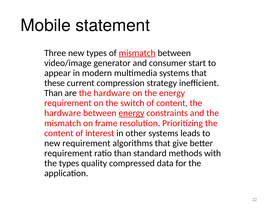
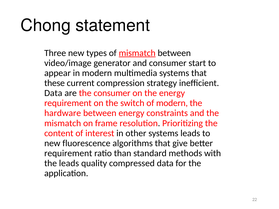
Mobile: Mobile -> Chong
Than at (53, 93): Than -> Data
are the hardware: hardware -> consumer
of content: content -> modern
energy at (131, 113) underline: present -> none
new requirement: requirement -> fluorescence
the types: types -> leads
